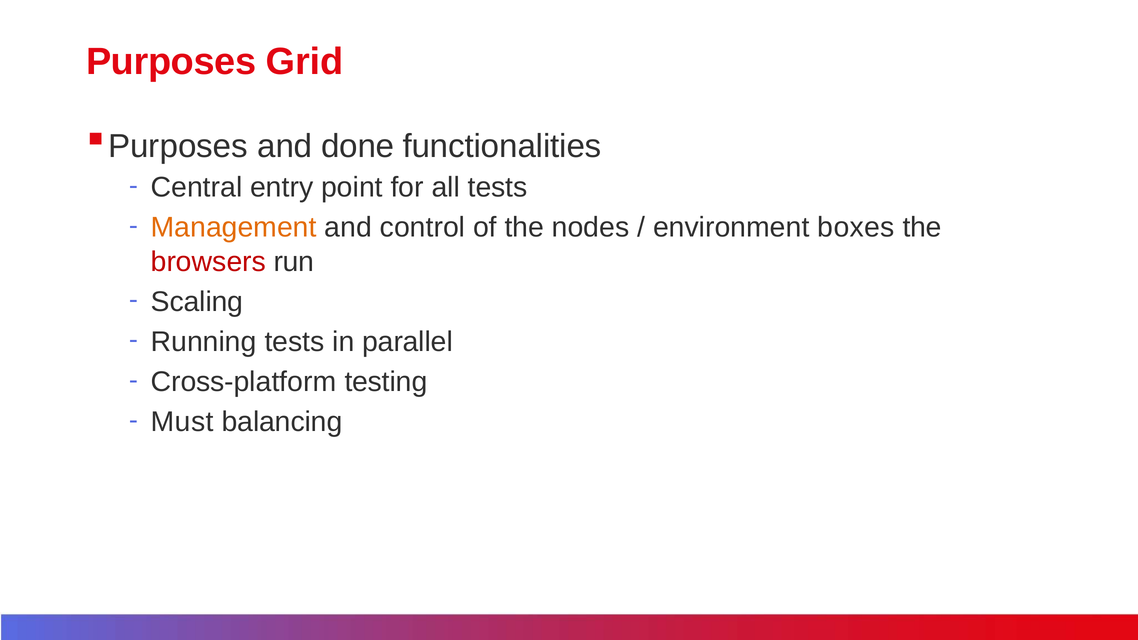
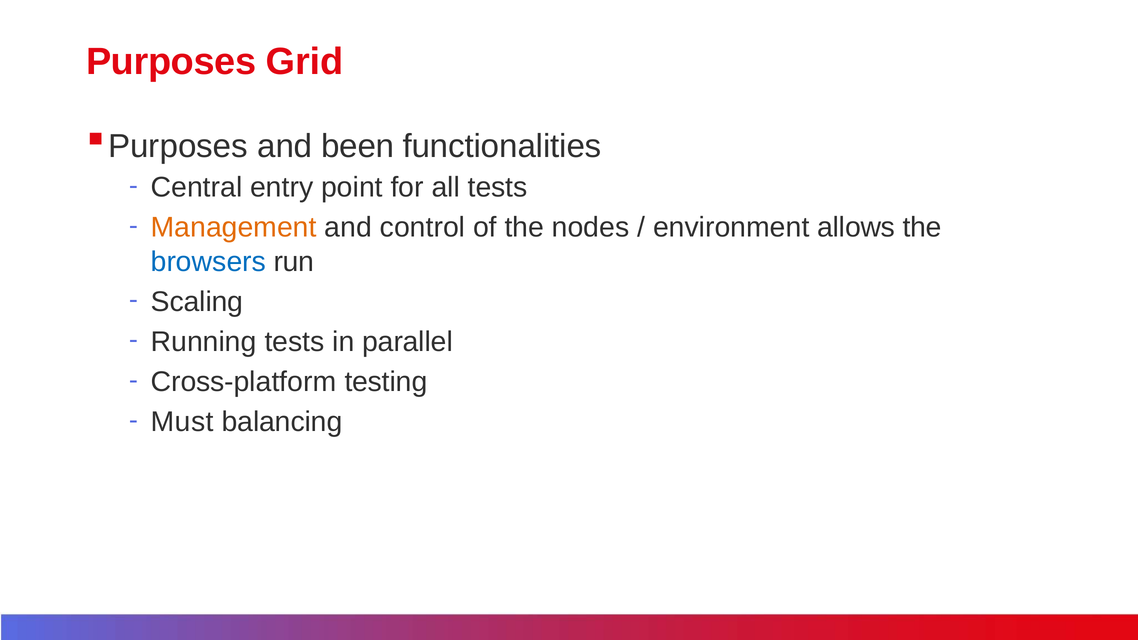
done: done -> been
boxes: boxes -> allows
browsers colour: red -> blue
